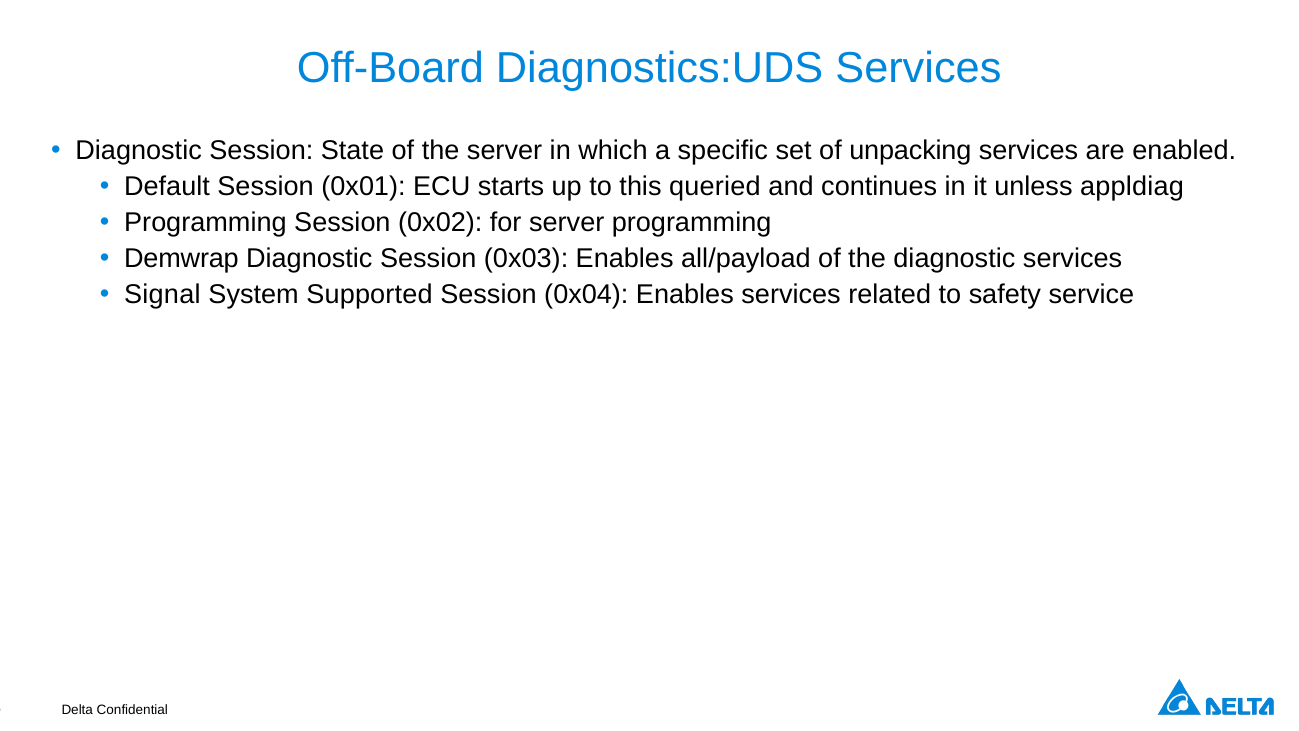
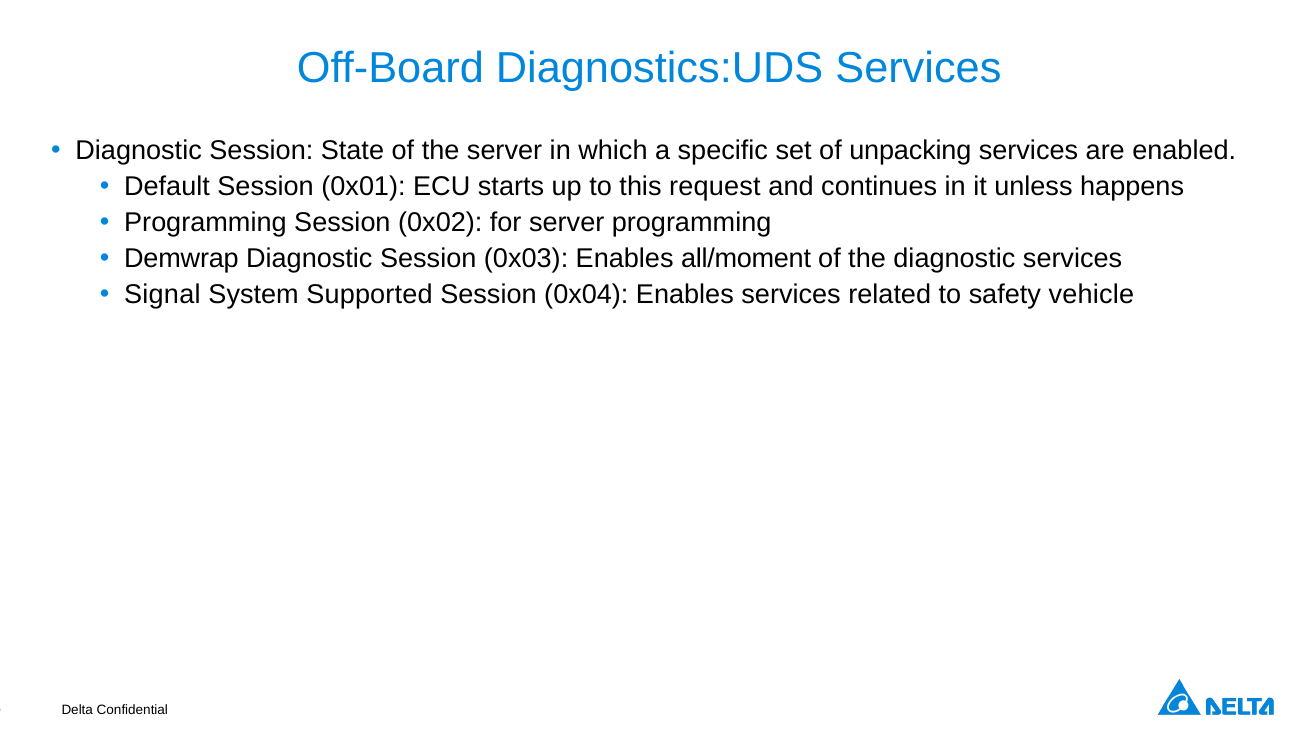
queried: queried -> request
appldiag: appldiag -> happens
all/payload: all/payload -> all/moment
service: service -> vehicle
